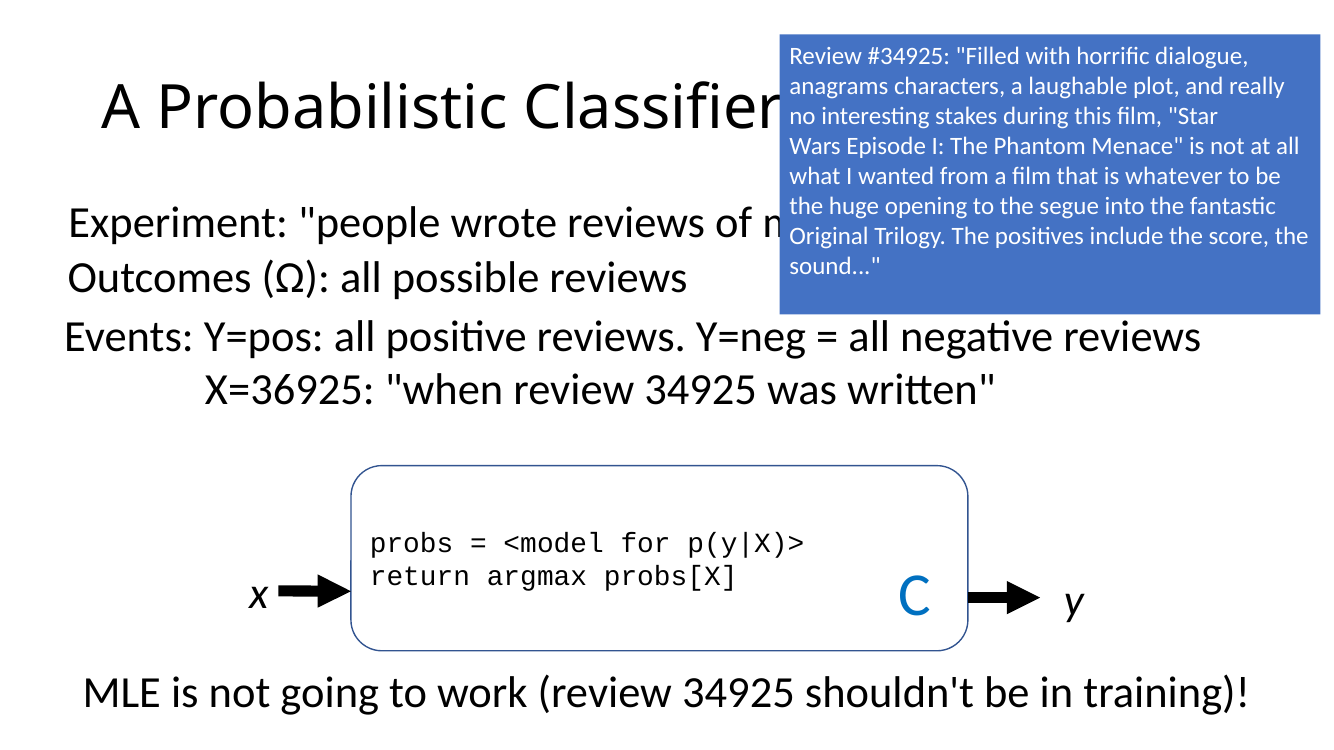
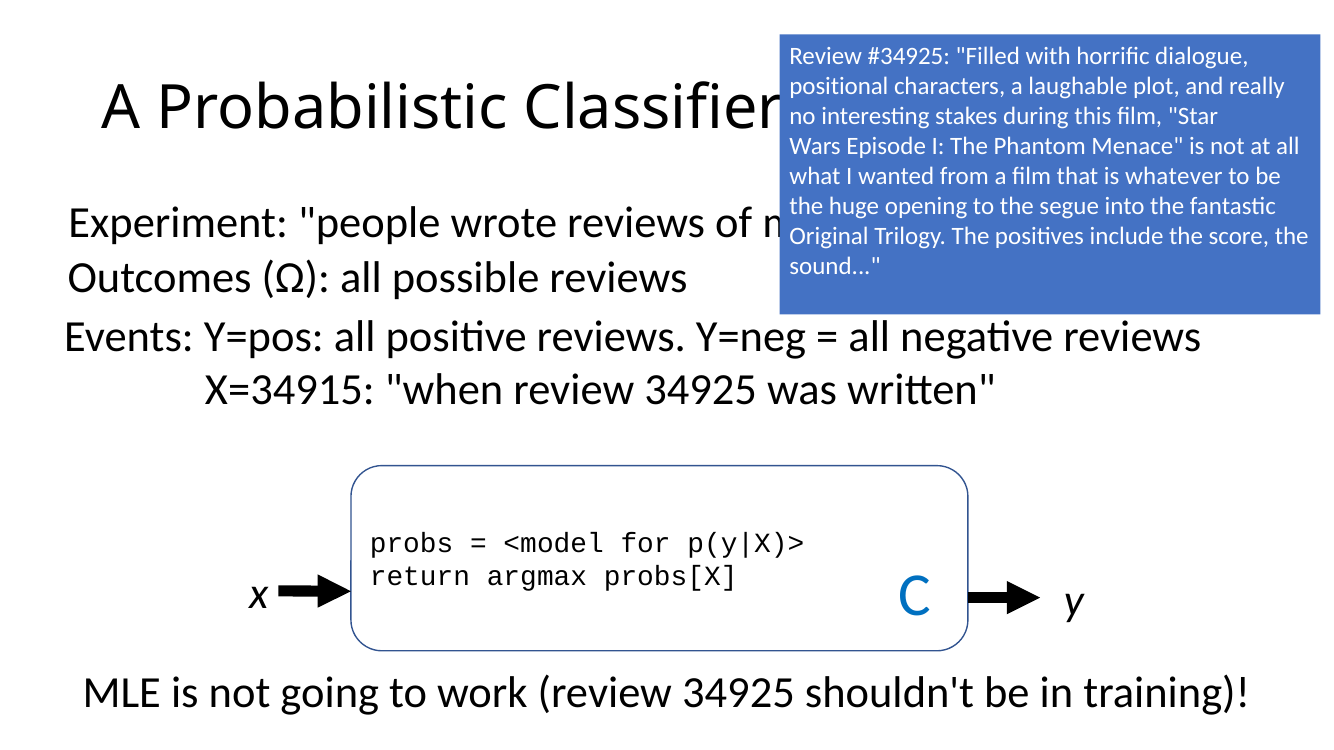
anagrams: anagrams -> positional
X=36925: X=36925 -> X=34915
